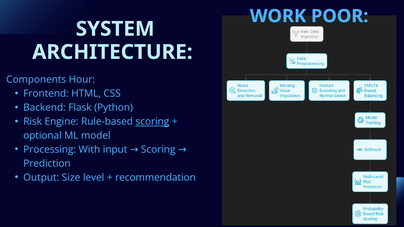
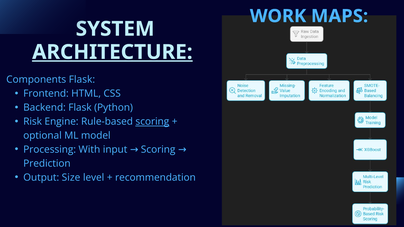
POOR: POOR -> MAPS
ARCHITECTURE underline: none -> present
Components Hour: Hour -> Flask
